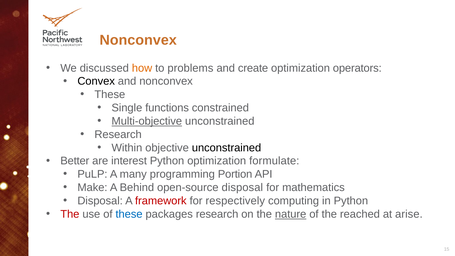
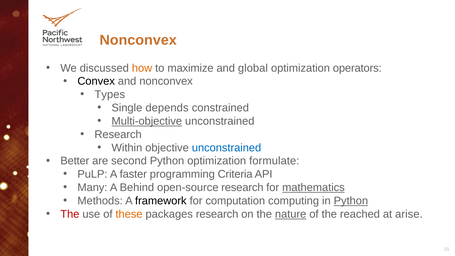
problems: problems -> maximize
create: create -> global
These at (110, 95): These -> Types
functions: functions -> depends
unconstrained at (227, 148) colour: black -> blue
interest: interest -> second
many: many -> faster
Portion: Portion -> Criteria
Make: Make -> Many
open-source disposal: disposal -> research
mathematics underline: none -> present
Disposal at (100, 201): Disposal -> Methods
framework colour: red -> black
respectively: respectively -> computation
Python at (351, 201) underline: none -> present
these at (129, 214) colour: blue -> orange
